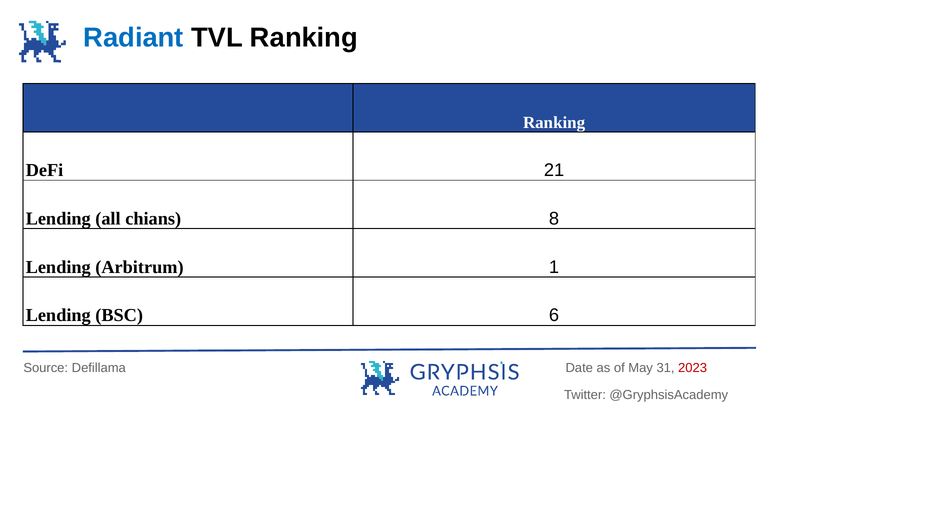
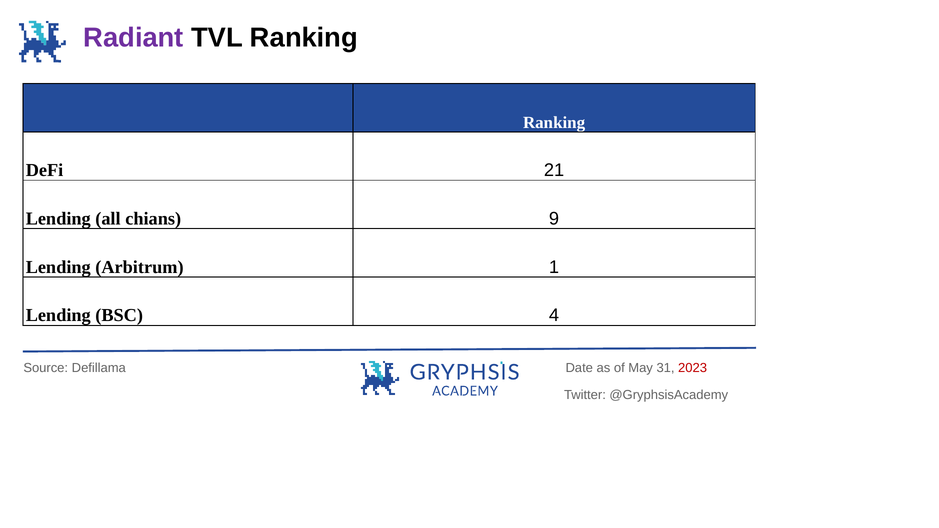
Radiant colour: blue -> purple
8: 8 -> 9
6: 6 -> 4
